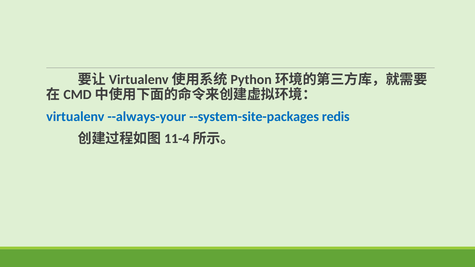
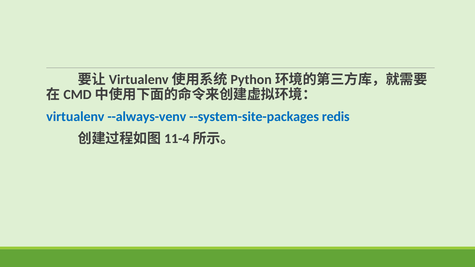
--always-your: --always-your -> --always-venv
